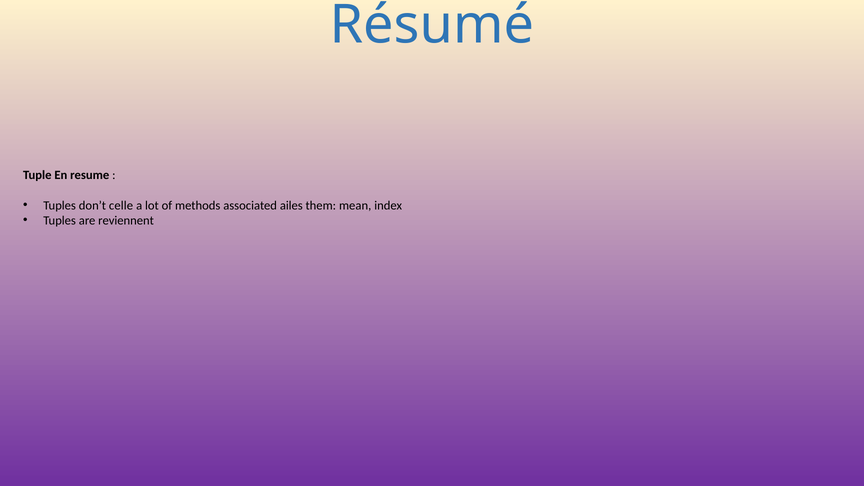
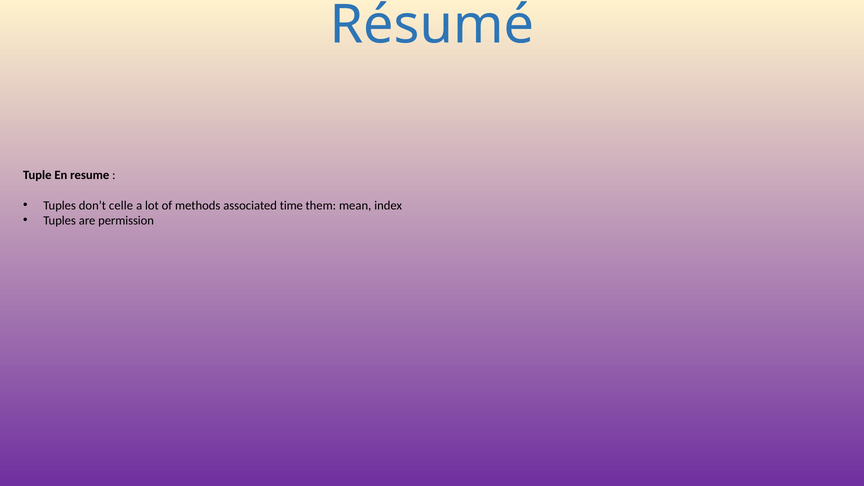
ailes: ailes -> time
reviennent: reviennent -> permission
